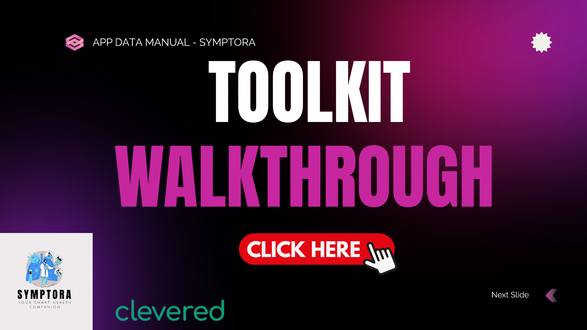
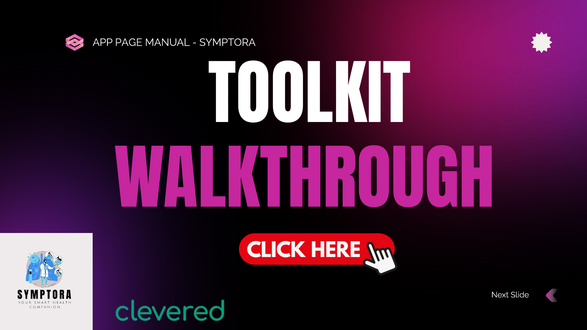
DATA: DATA -> PAGE
